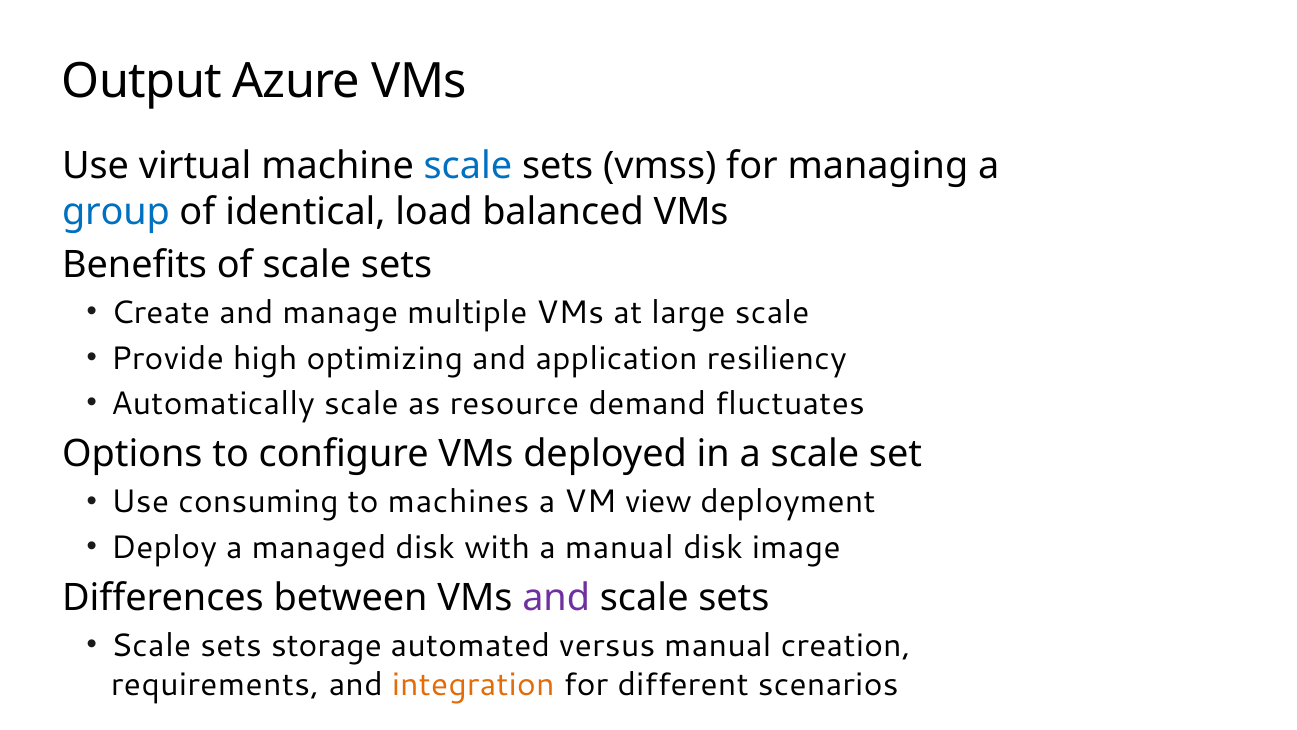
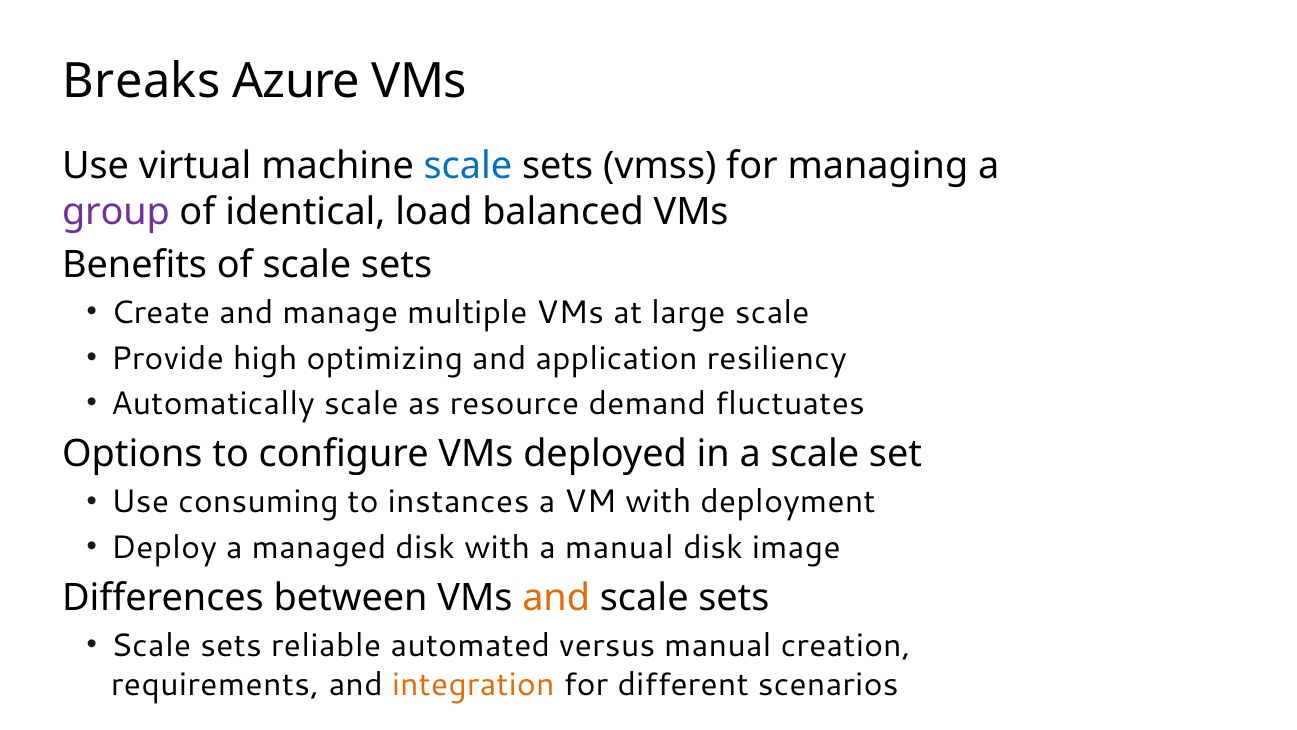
Output: Output -> Breaks
group colour: blue -> purple
machines: machines -> instances
VM view: view -> with
and at (556, 597) colour: purple -> orange
storage: storage -> reliable
